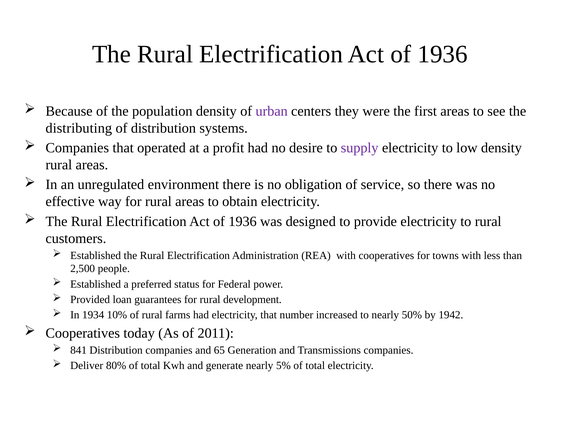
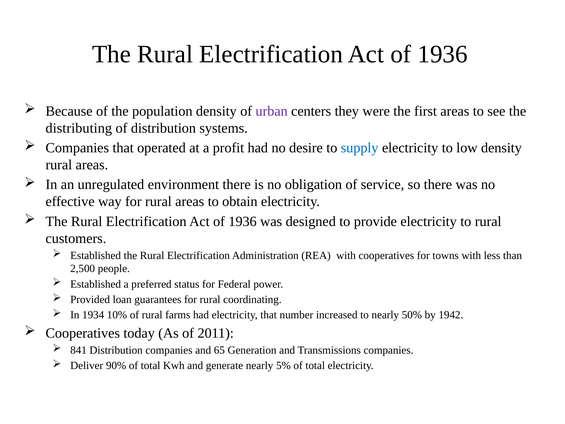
supply colour: purple -> blue
development: development -> coordinating
80%: 80% -> 90%
